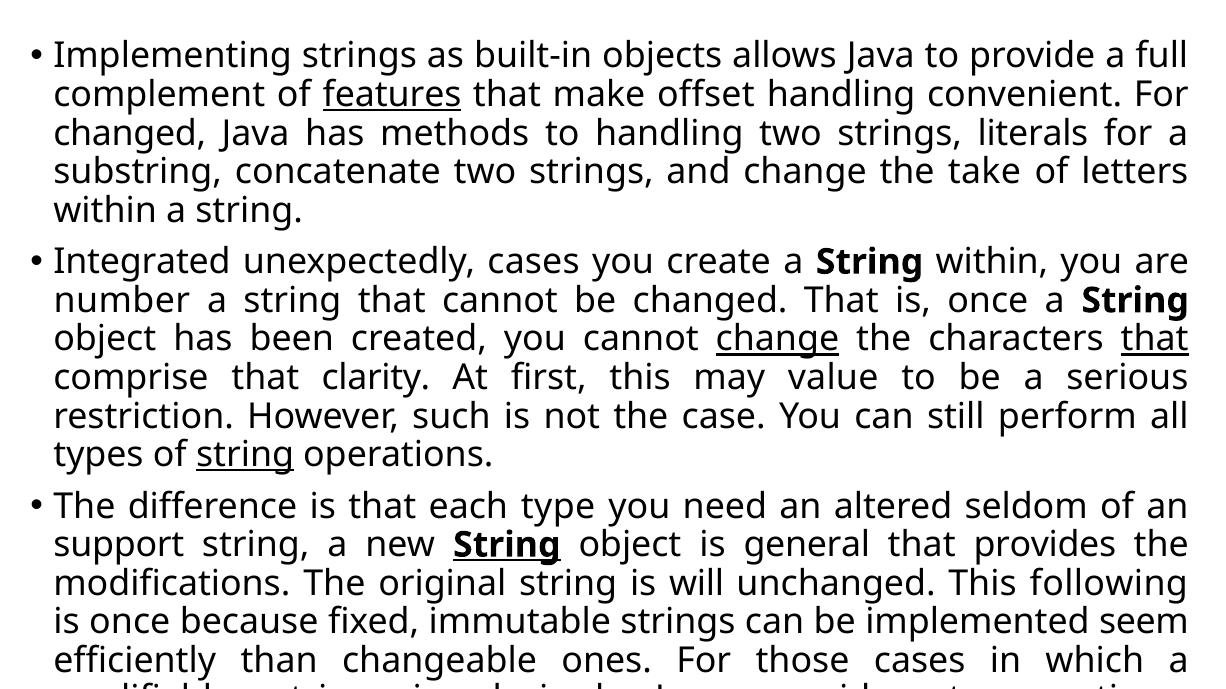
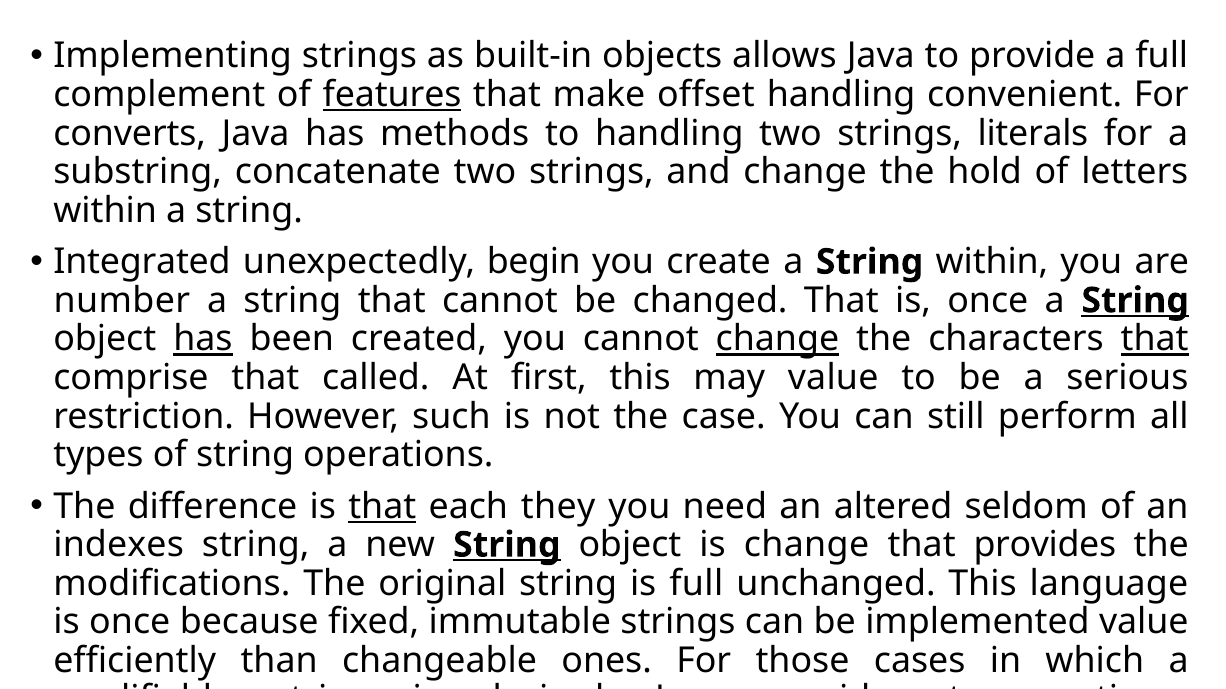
changed at (130, 134): changed -> converts
the take: take -> hold
unexpectedly cases: cases -> begin
String at (1135, 301) underline: none -> present
has at (203, 339) underline: none -> present
clarity: clarity -> called
string at (245, 455) underline: present -> none
that at (382, 507) underline: none -> present
each type: type -> they
support: support -> indexes
is general: general -> change
is will: will -> full
following: following -> language
implemented seem: seem -> value
